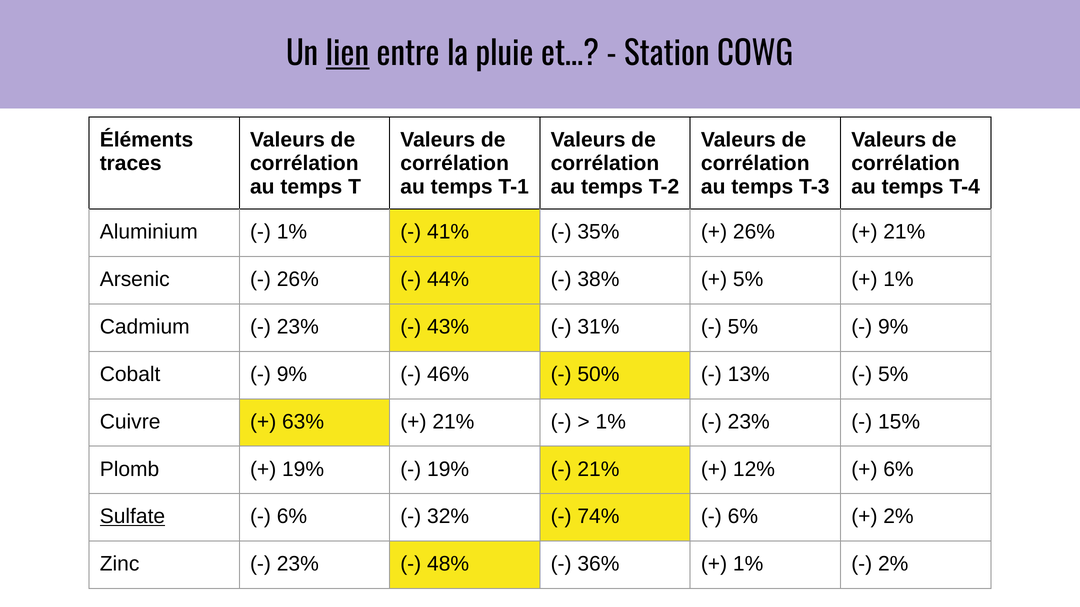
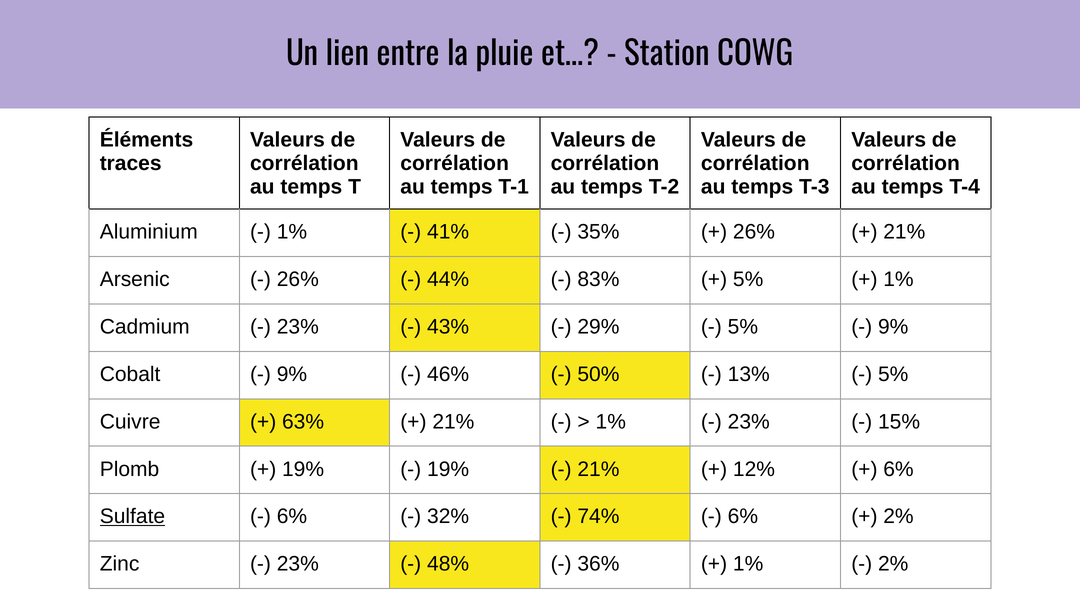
lien underline: present -> none
38%: 38% -> 83%
31%: 31% -> 29%
